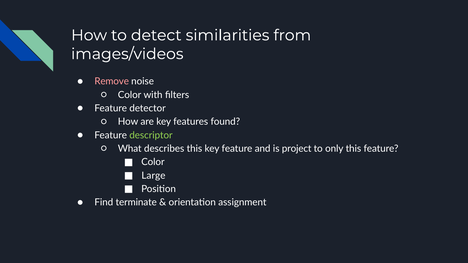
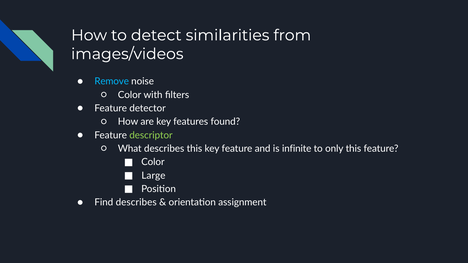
Remove colour: pink -> light blue
project: project -> infinite
Find terminate: terminate -> describes
